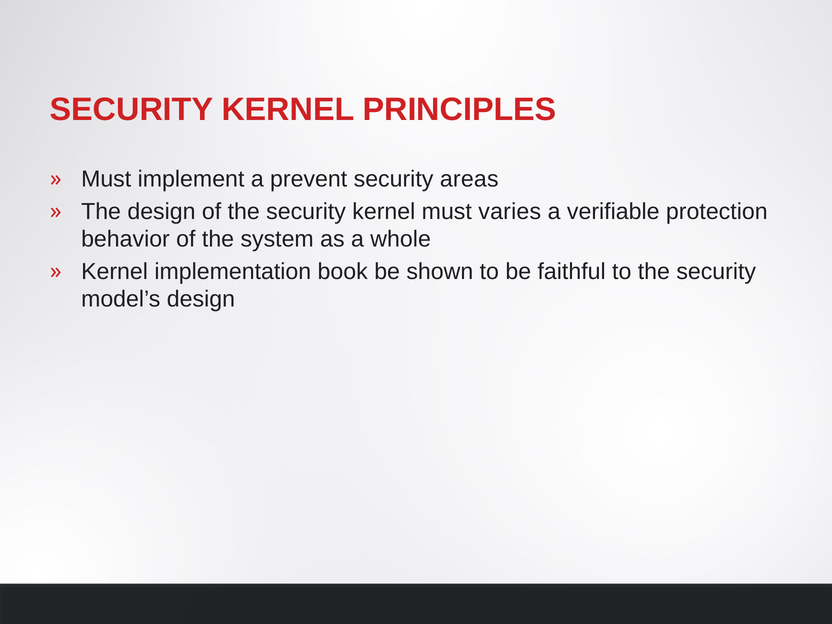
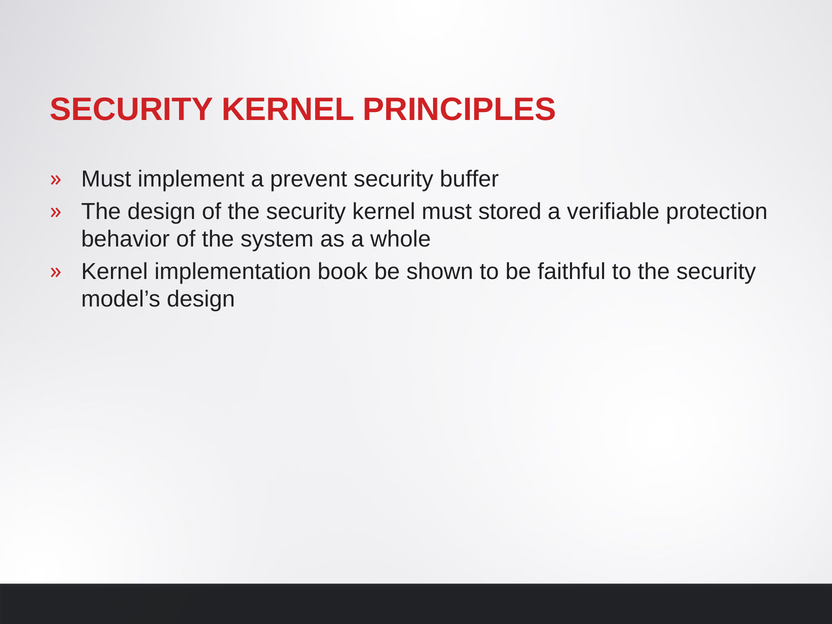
areas: areas -> buffer
varies: varies -> stored
